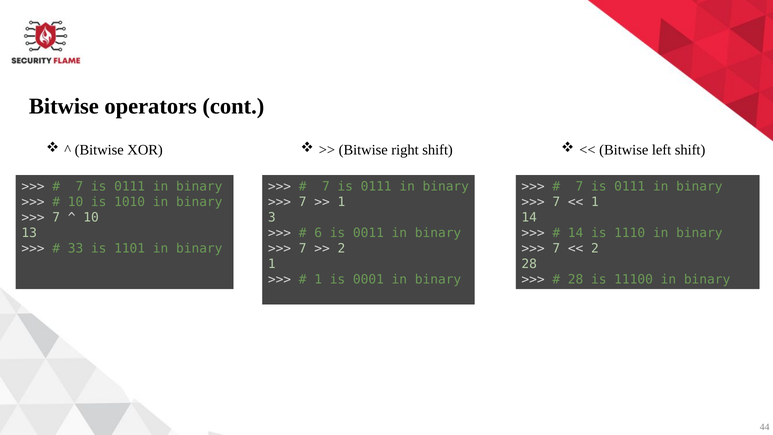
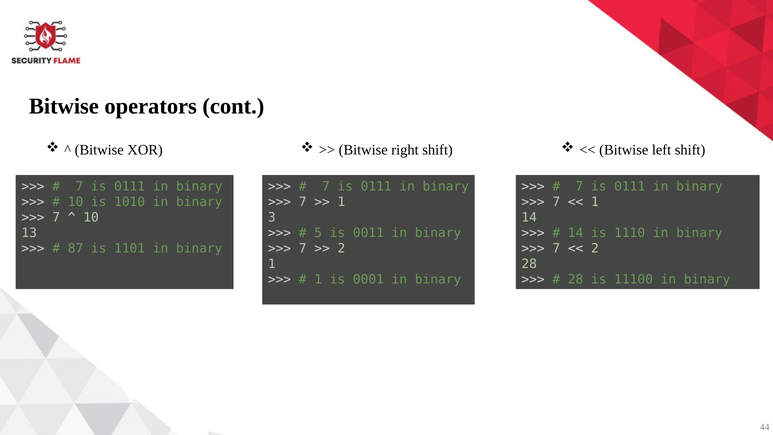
6: 6 -> 5
33: 33 -> 87
